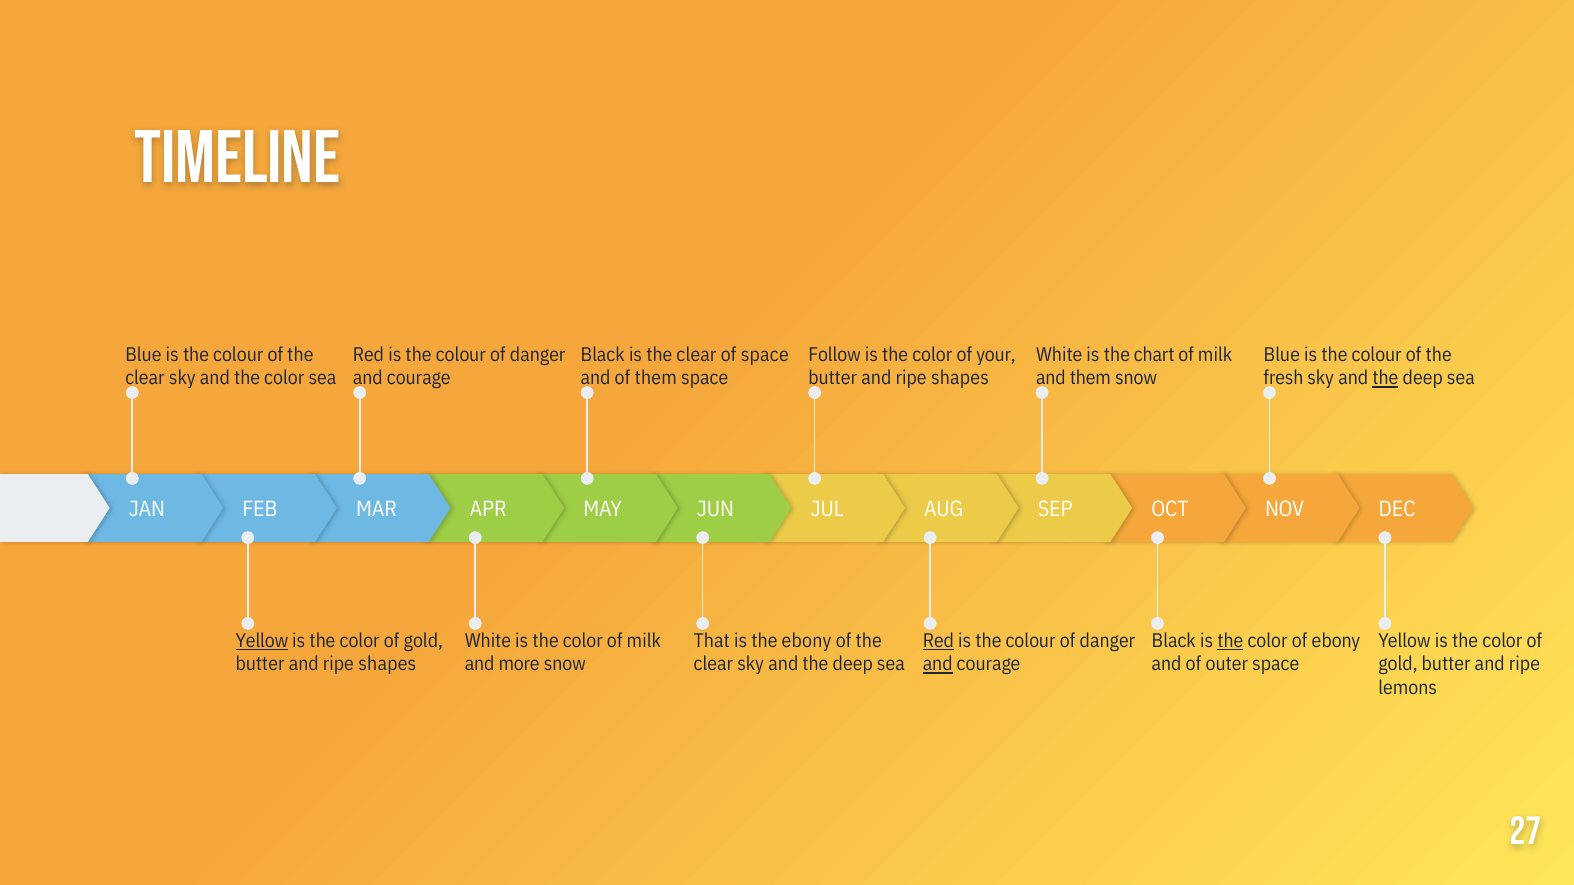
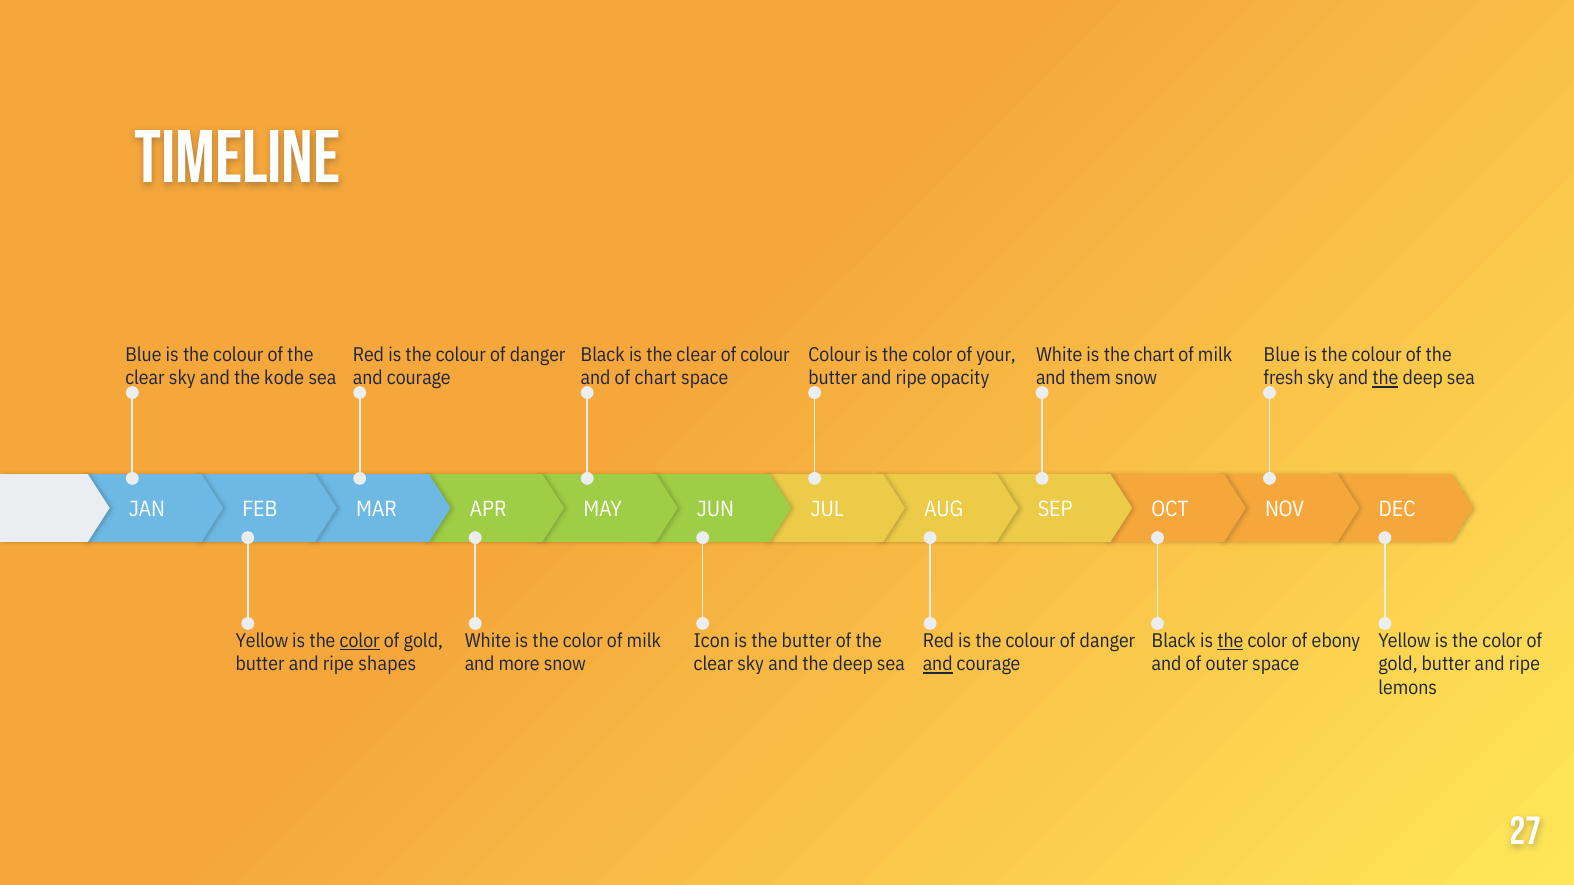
of space: space -> colour
Follow at (835, 355): Follow -> Colour
and the color: color -> kode
of them: them -> chart
shapes at (960, 379): shapes -> opacity
Yellow at (262, 641) underline: present -> none
color at (360, 641) underline: none -> present
That: That -> Icon
the ebony: ebony -> butter
Red at (938, 641) underline: present -> none
